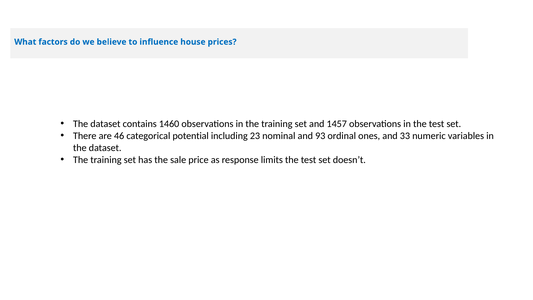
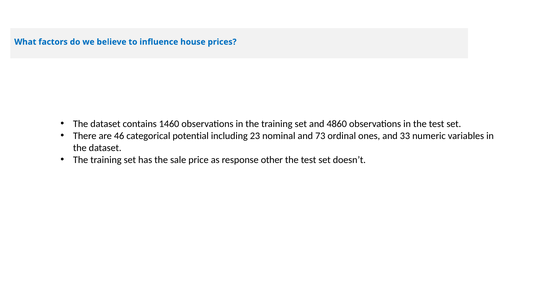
1457: 1457 -> 4860
93: 93 -> 73
limits: limits -> other
